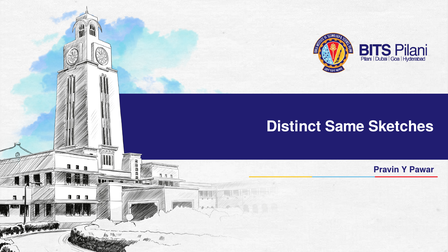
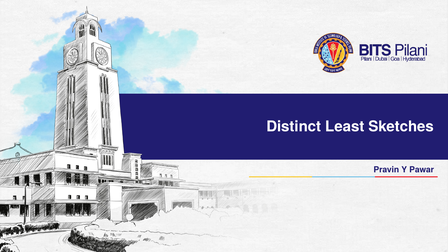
Same: Same -> Least
